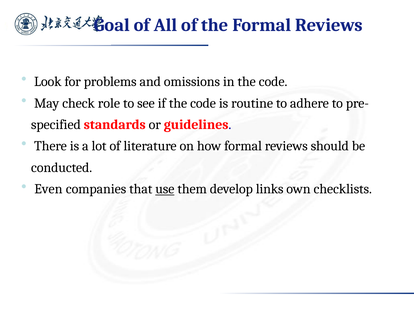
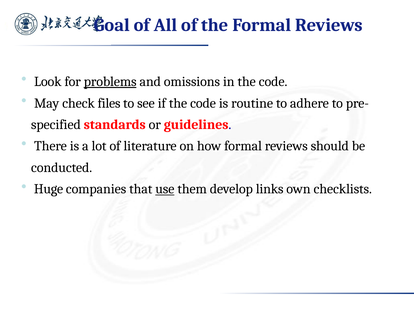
problems underline: none -> present
role: role -> files
Even: Even -> Huge
